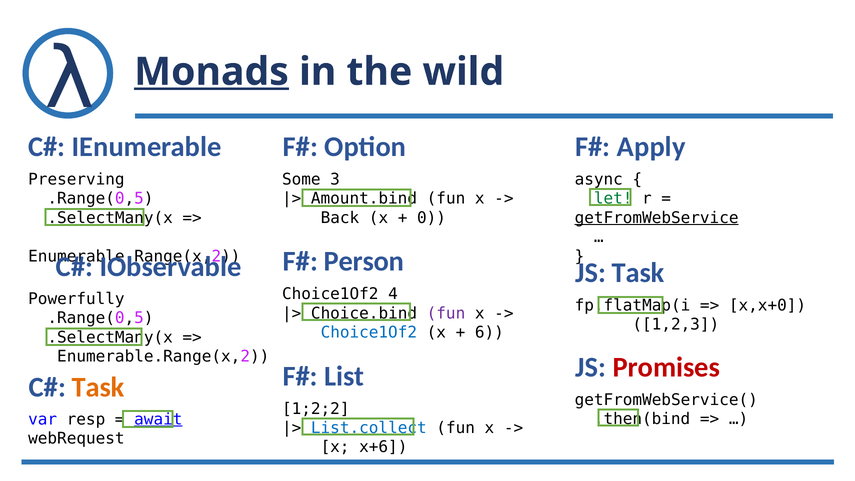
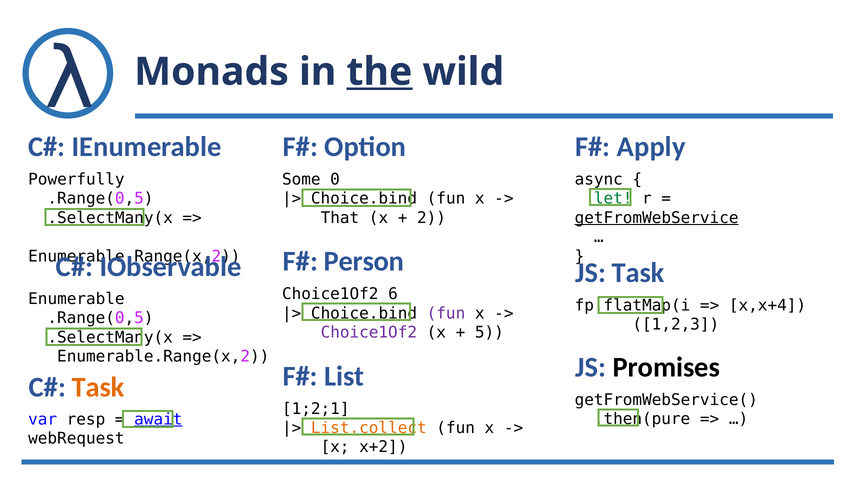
Monads underline: present -> none
the underline: none -> present
Preserving: Preserving -> Powerfully
3: 3 -> 0
Amount.bind at (364, 199): Amount.bind -> Choice.bind
Back: Back -> That
0: 0 -> 2
4: 4 -> 6
Powerfully: Powerfully -> Enumerable
x,x+0: x,x+0 -> x,x+4
Choice1Of2 at (369, 332) colour: blue -> purple
6: 6 -> 5
Promises colour: red -> black
1;2;2: 1;2;2 -> 1;2;1
.then(bind: .then(bind -> .then(pure
List.collect colour: blue -> orange
x+6: x+6 -> x+2
